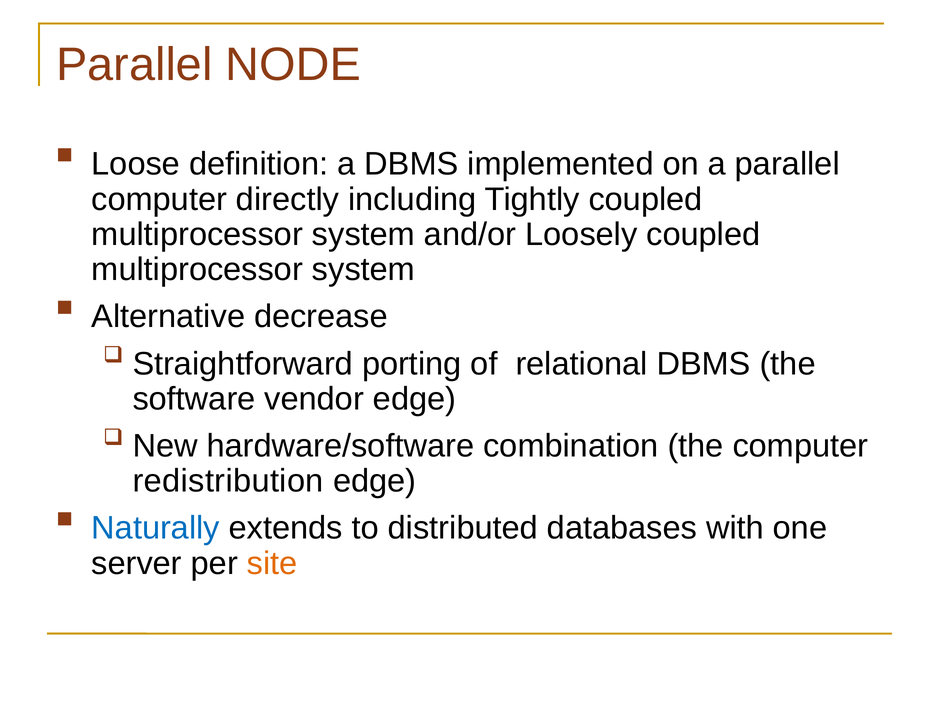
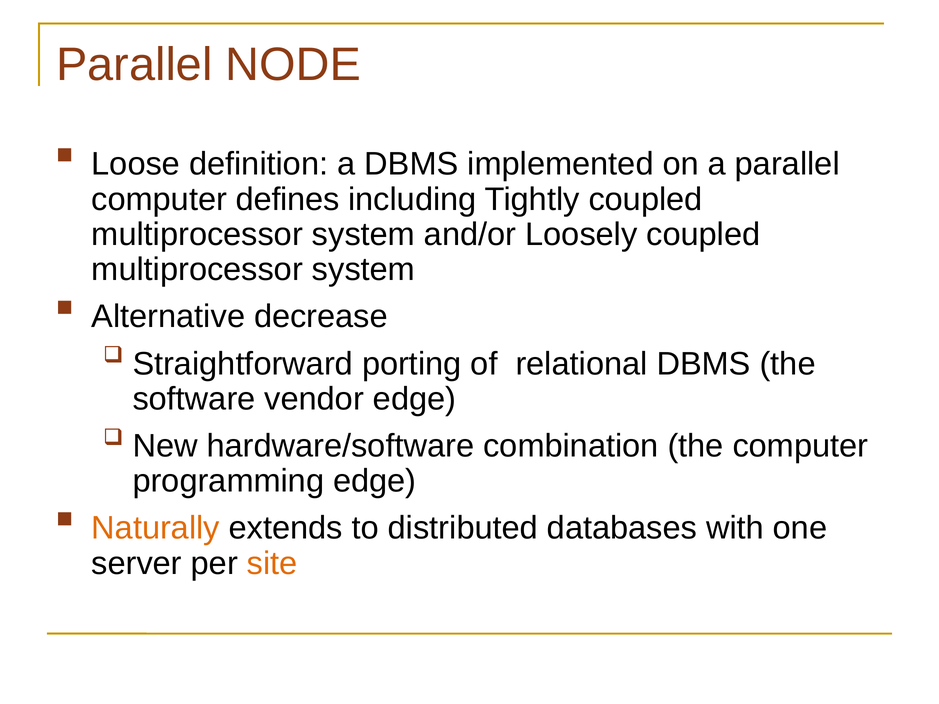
directly: directly -> defines
redistribution: redistribution -> programming
Naturally colour: blue -> orange
